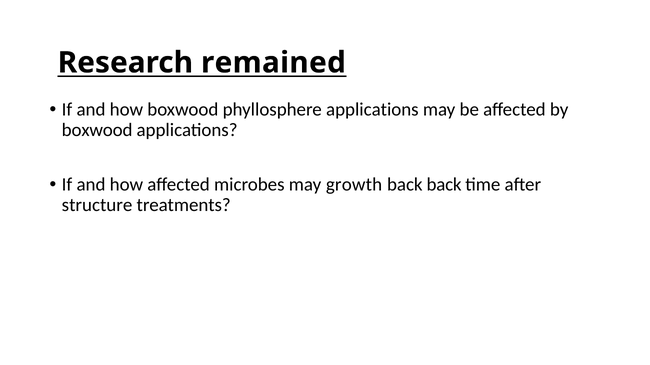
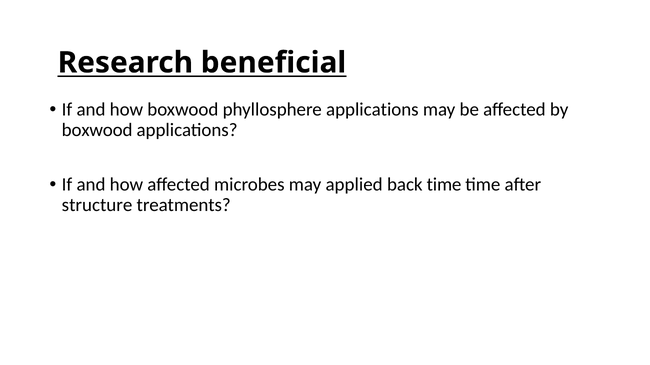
remained: remained -> beneficial
growth: growth -> applied
back back: back -> time
